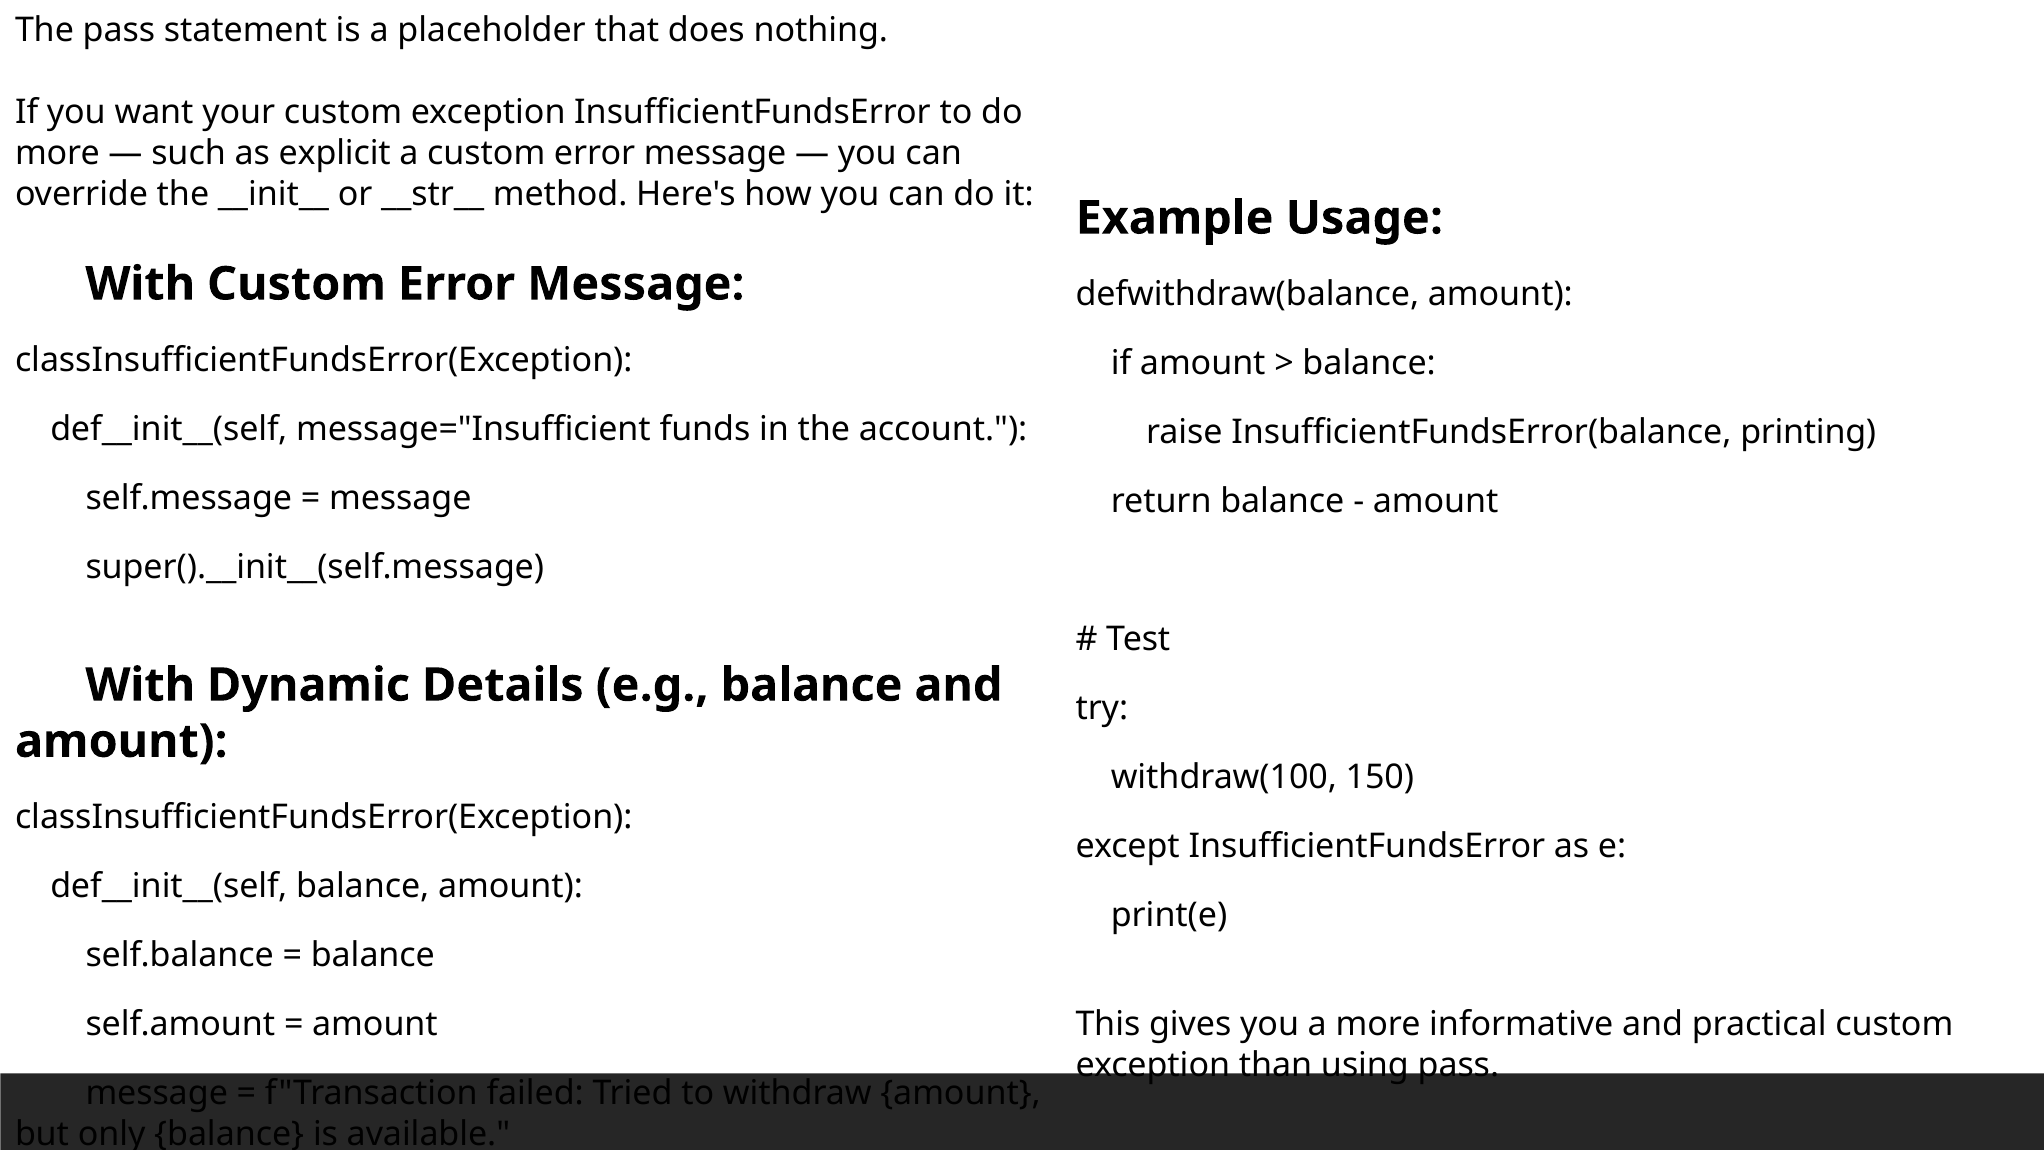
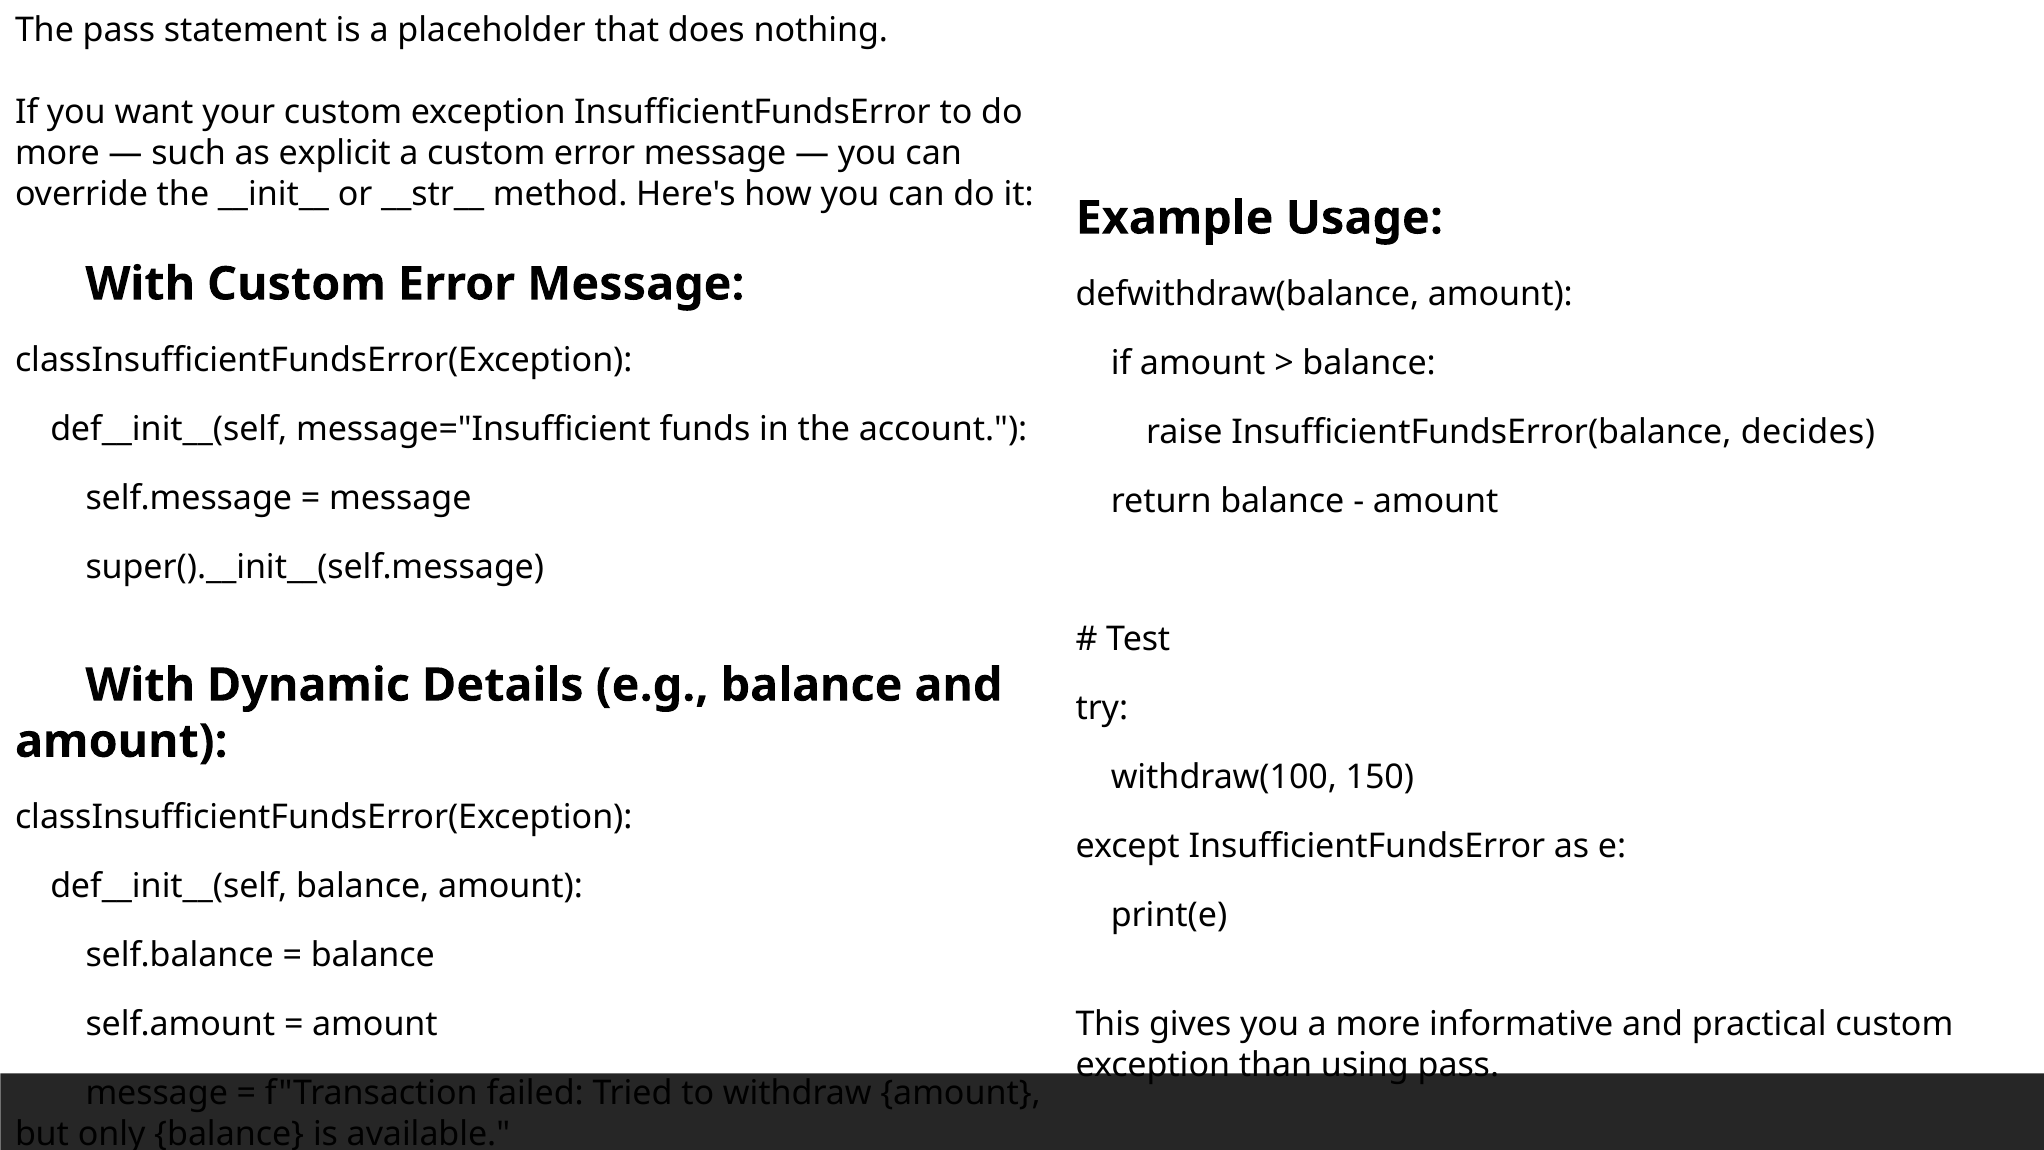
printing: printing -> decides
